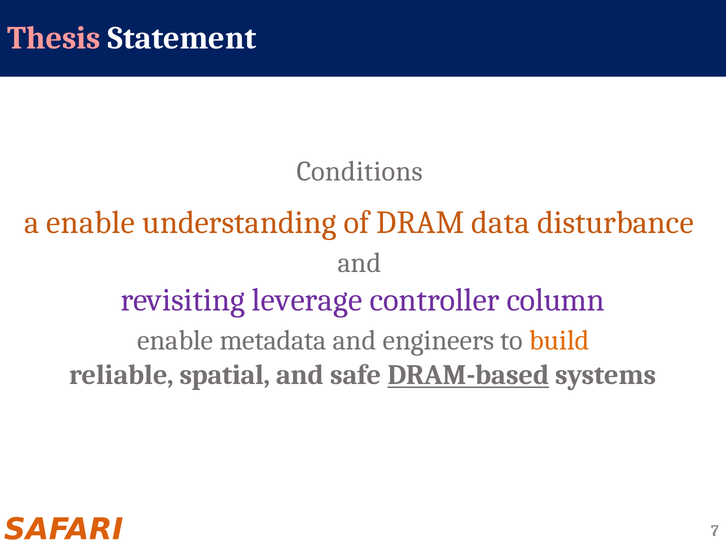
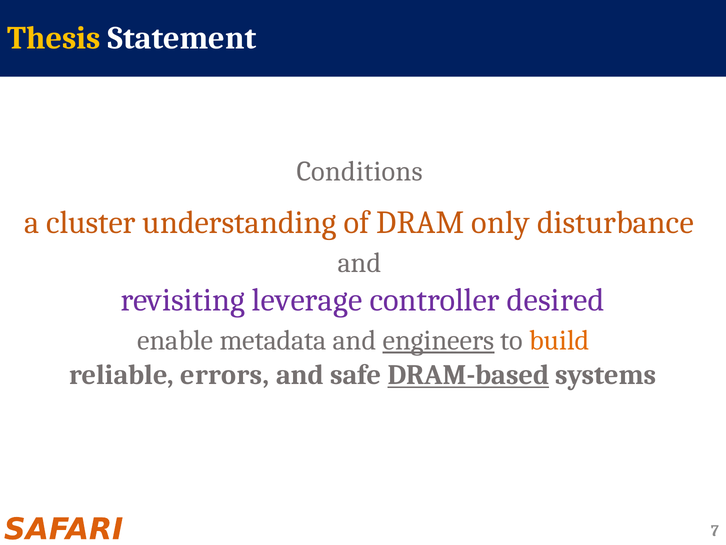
Thesis colour: pink -> yellow
a enable: enable -> cluster
data: data -> only
column: column -> desired
engineers underline: none -> present
spatial: spatial -> errors
